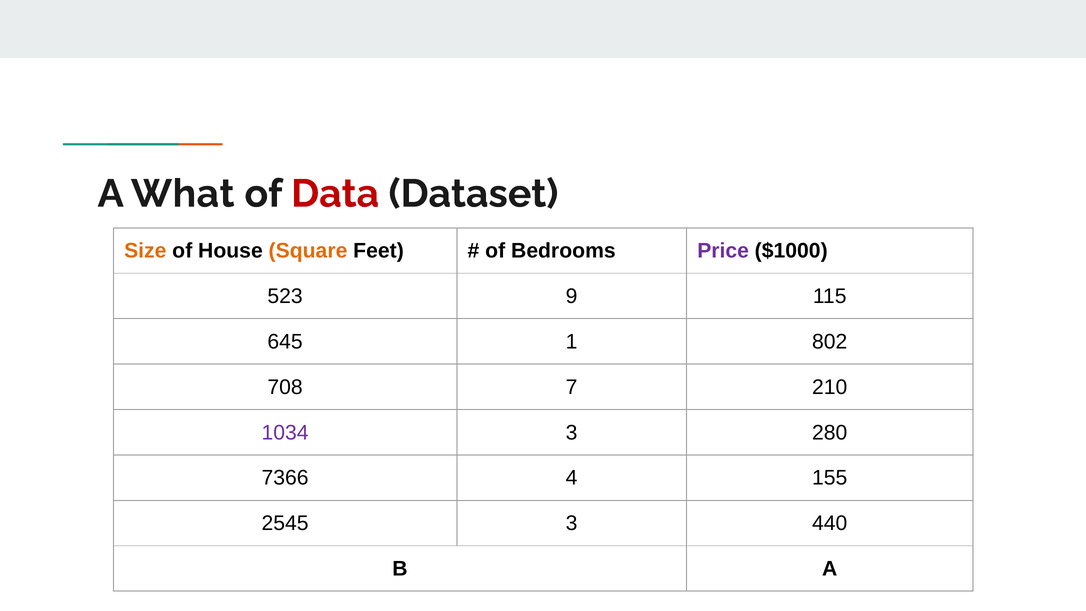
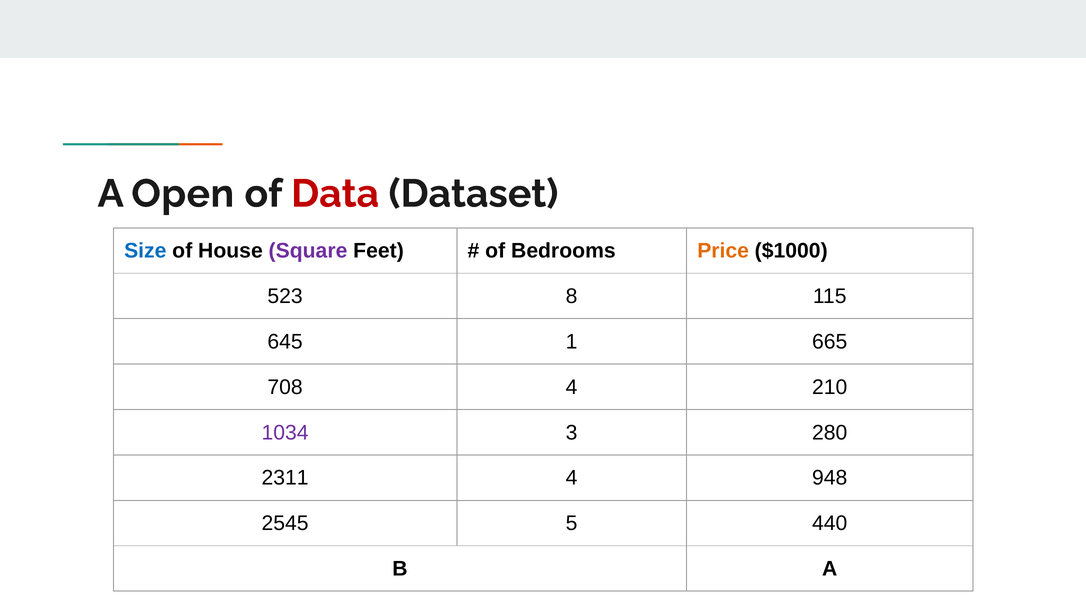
What: What -> Open
Size colour: orange -> blue
Square colour: orange -> purple
Price colour: purple -> orange
9: 9 -> 8
802: 802 -> 665
708 7: 7 -> 4
7366: 7366 -> 2311
155: 155 -> 948
2545 3: 3 -> 5
